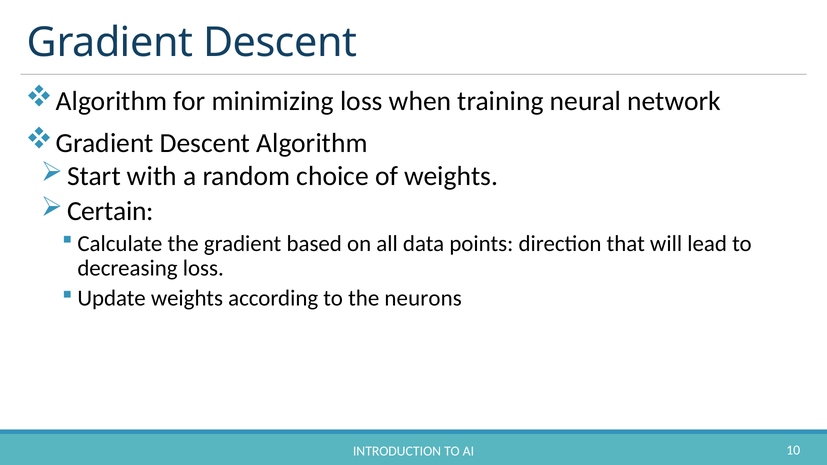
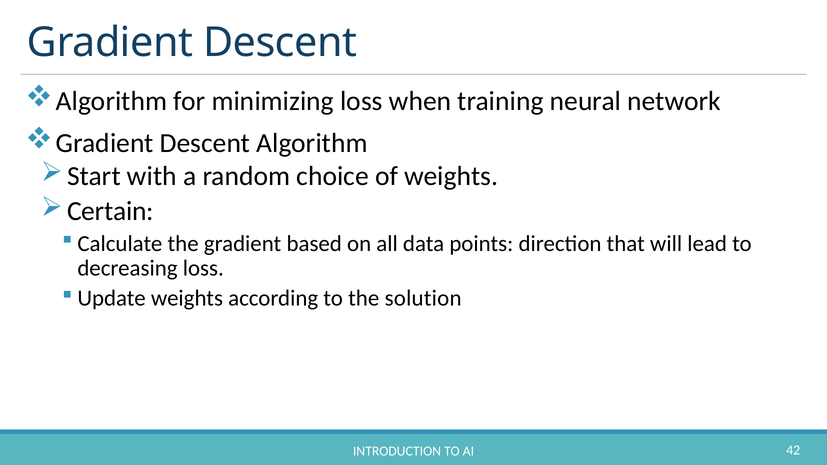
neurons: neurons -> solution
10: 10 -> 42
